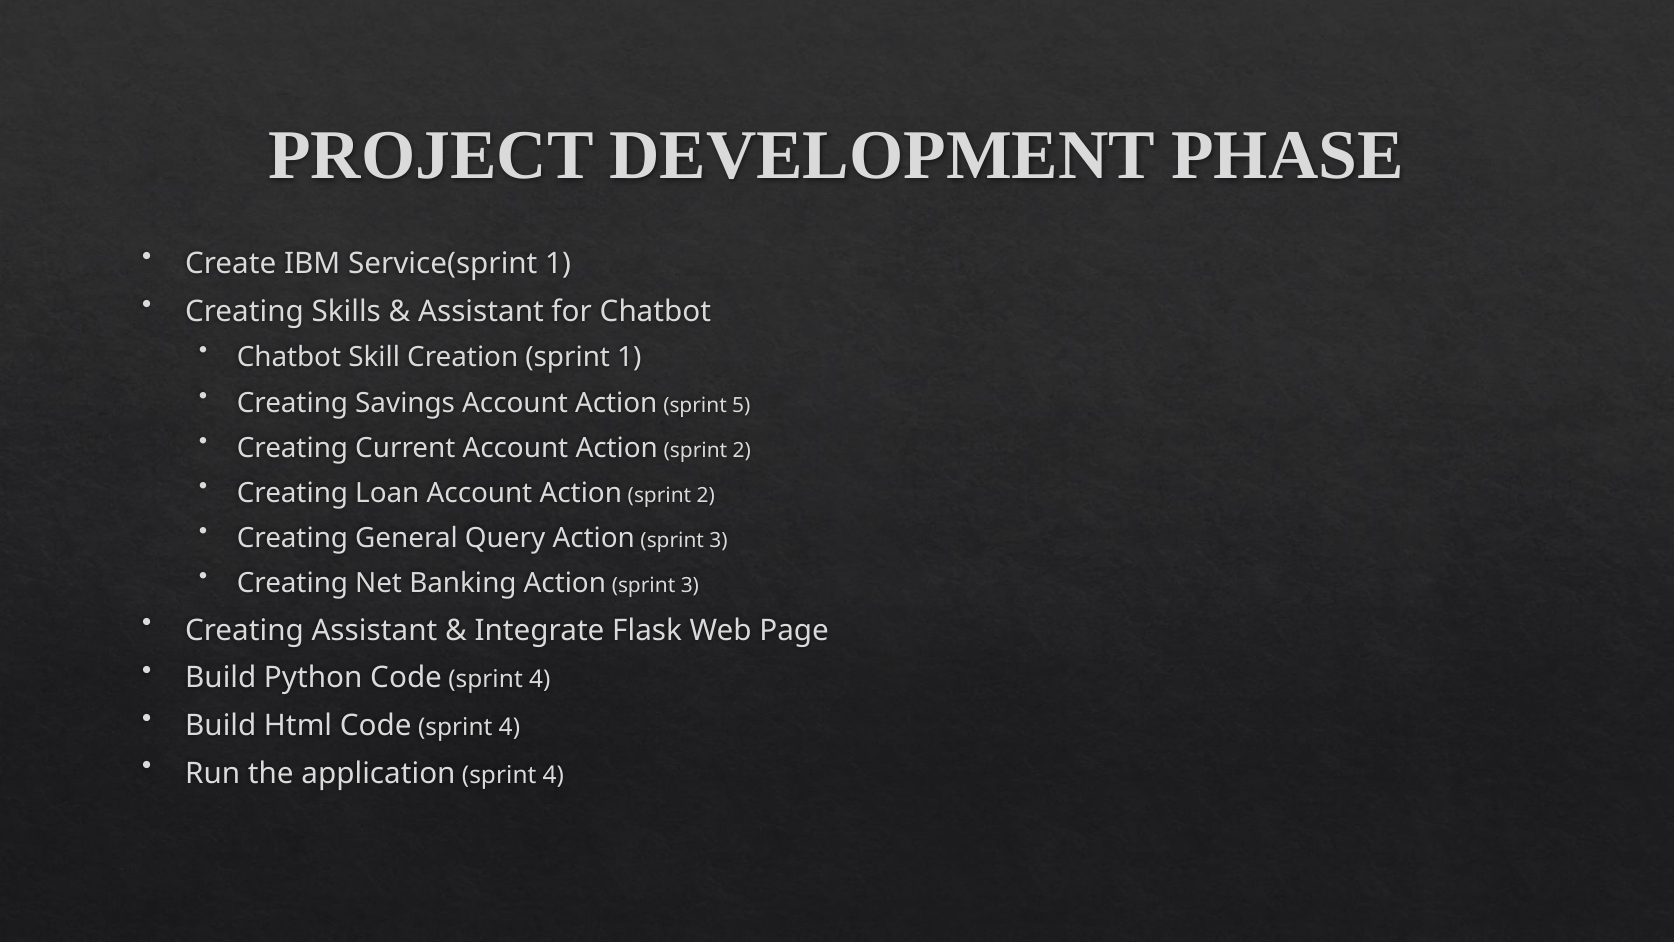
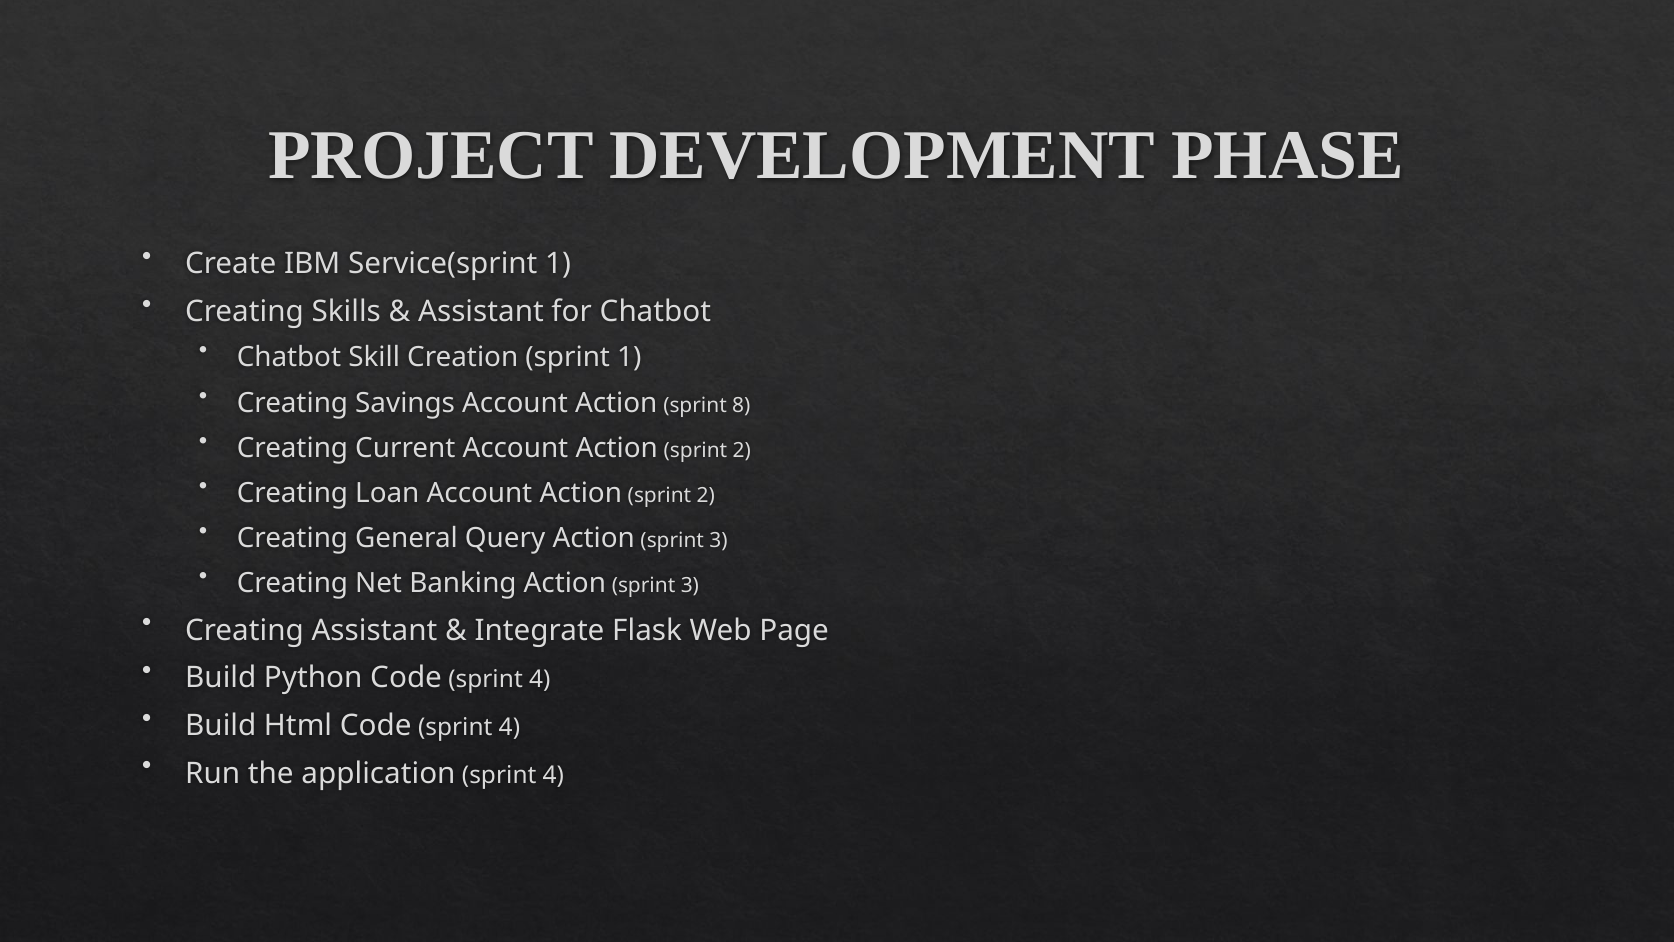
5: 5 -> 8
